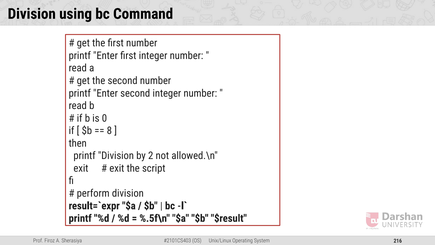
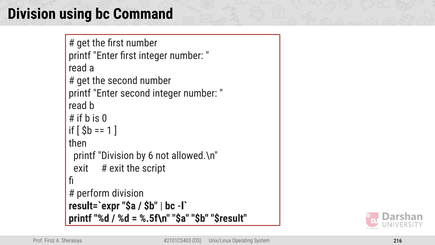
8: 8 -> 1
2: 2 -> 6
